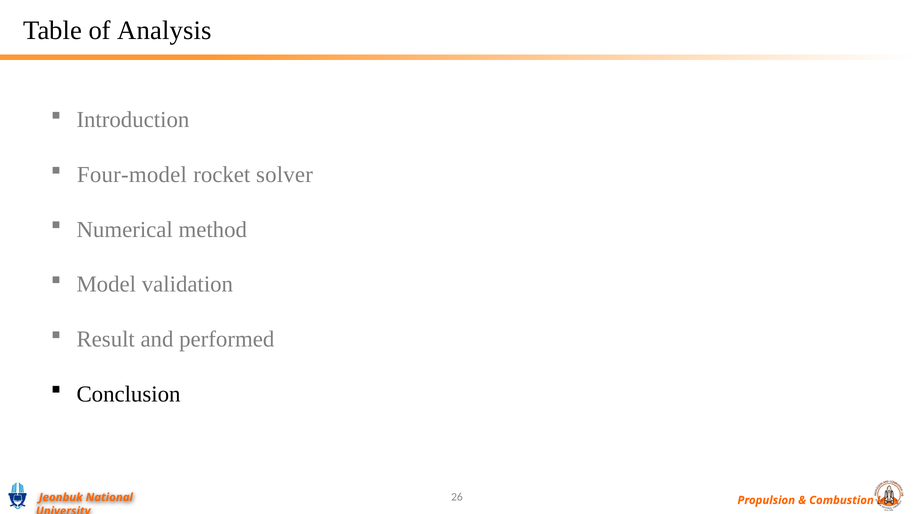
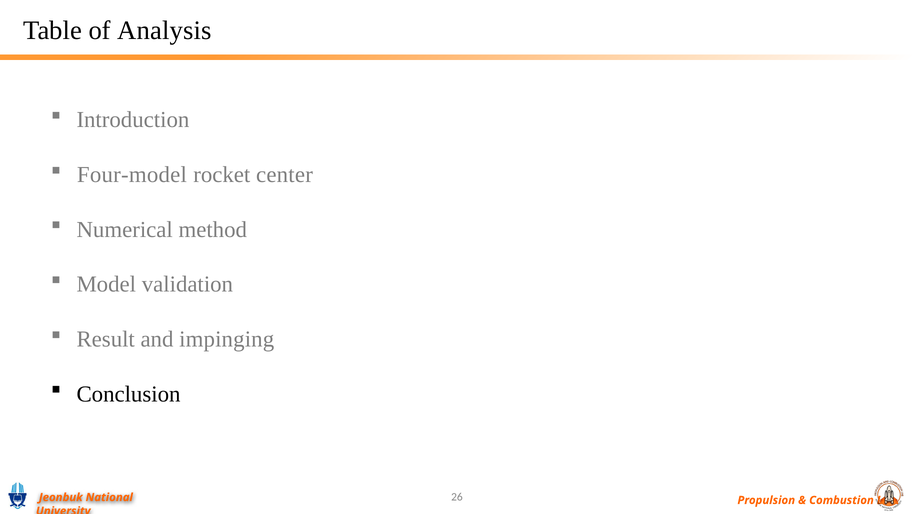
solver: solver -> center
performed: performed -> impinging
